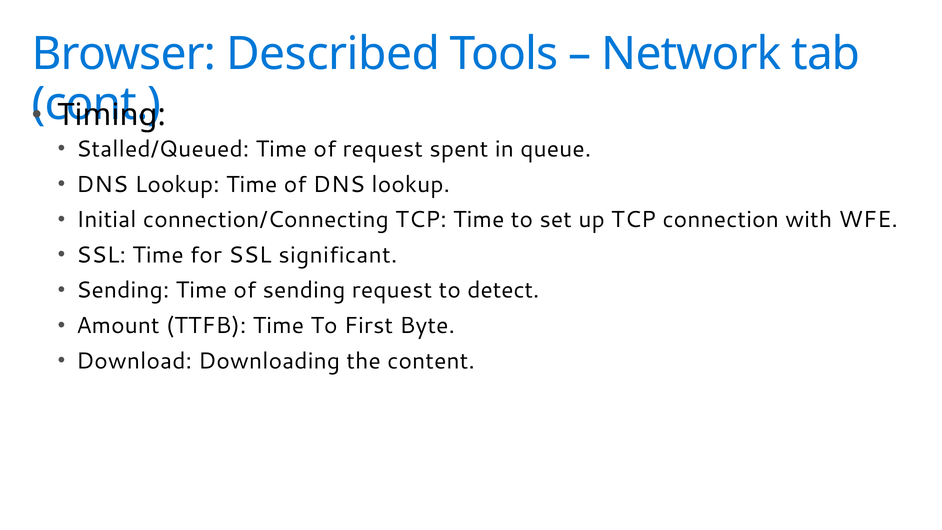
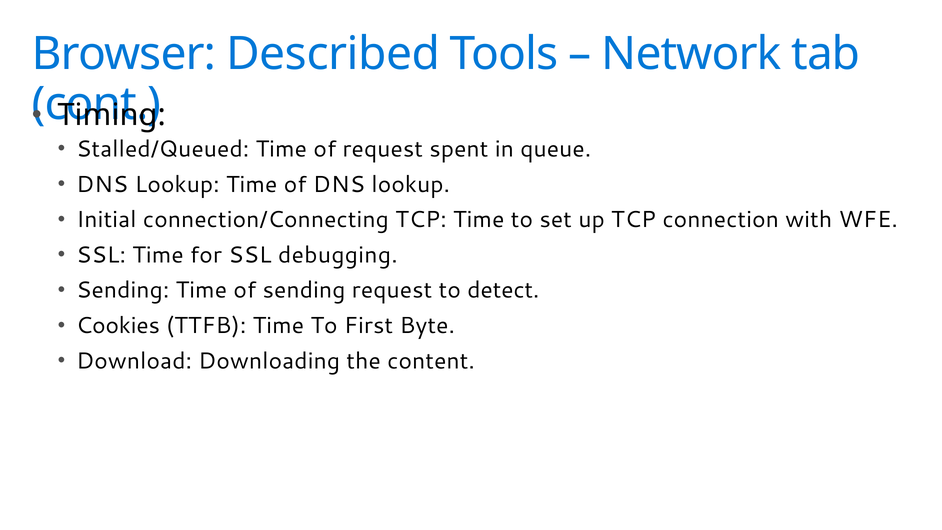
significant: significant -> debugging
Amount: Amount -> Cookies
